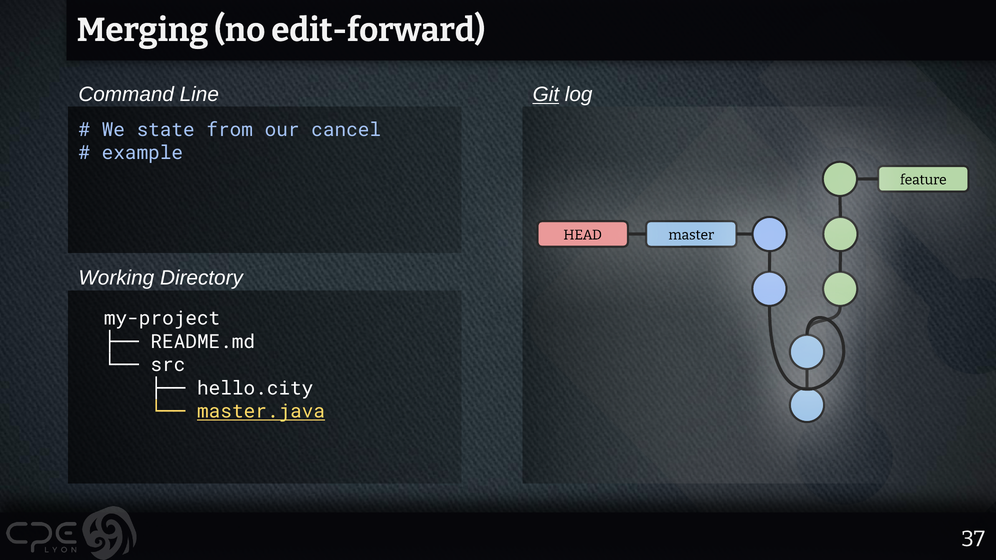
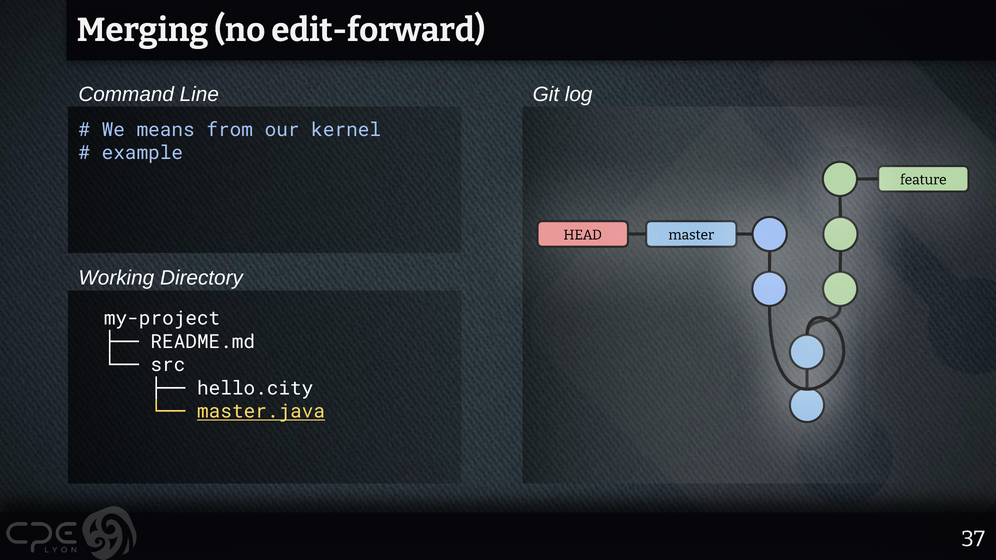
Git underline: present -> none
state: state -> means
cancel: cancel -> kernel
